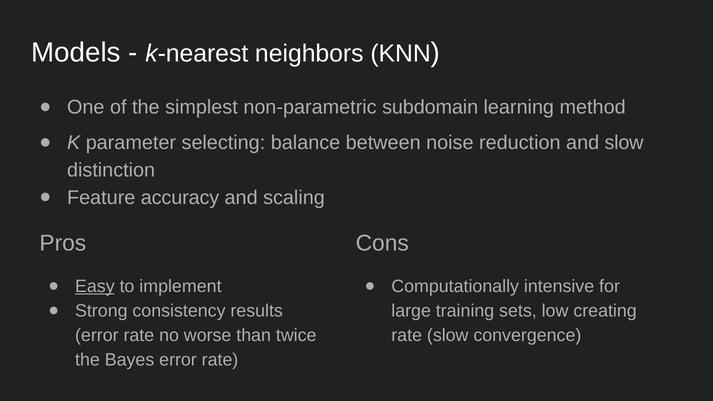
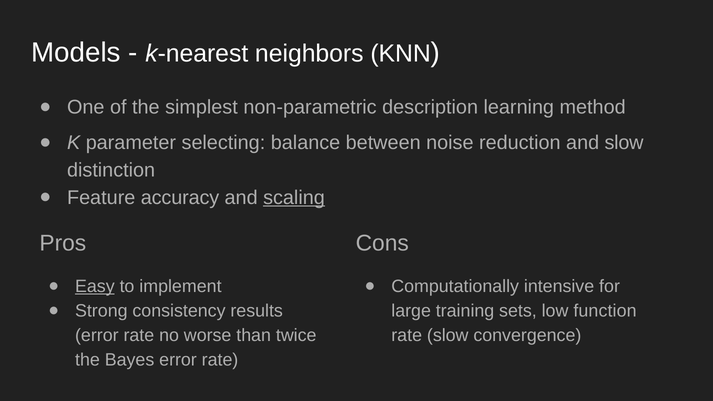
subdomain: subdomain -> description
scaling underline: none -> present
creating: creating -> function
